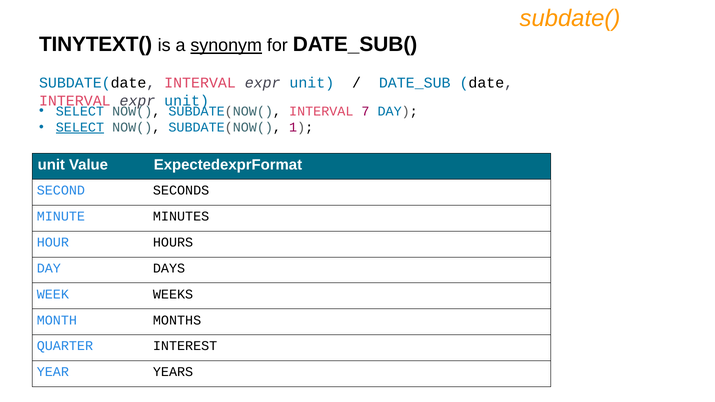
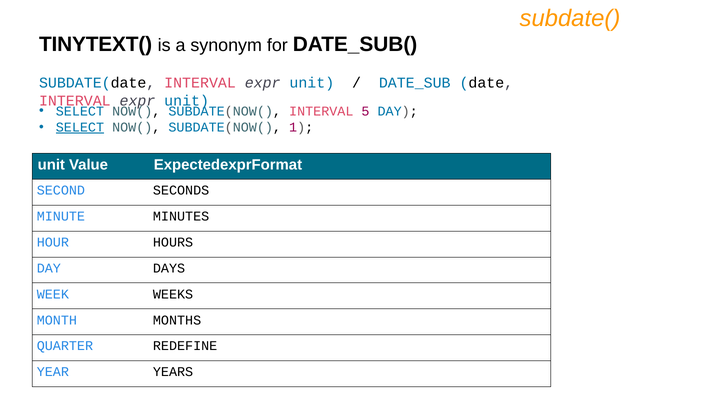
synonym underline: present -> none
7: 7 -> 5
INTEREST: INTEREST -> REDEFINE
